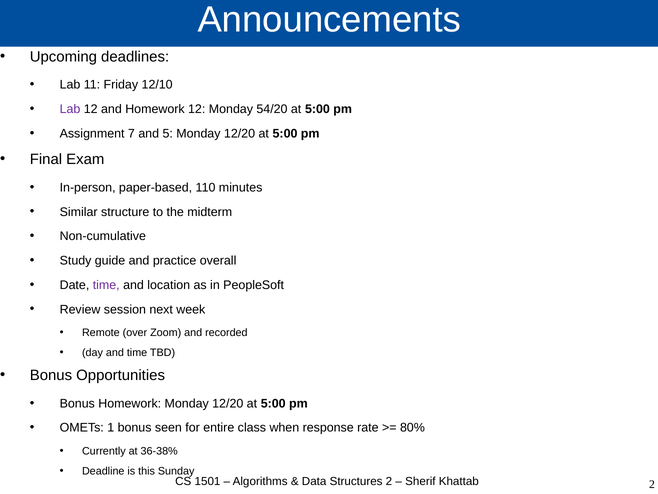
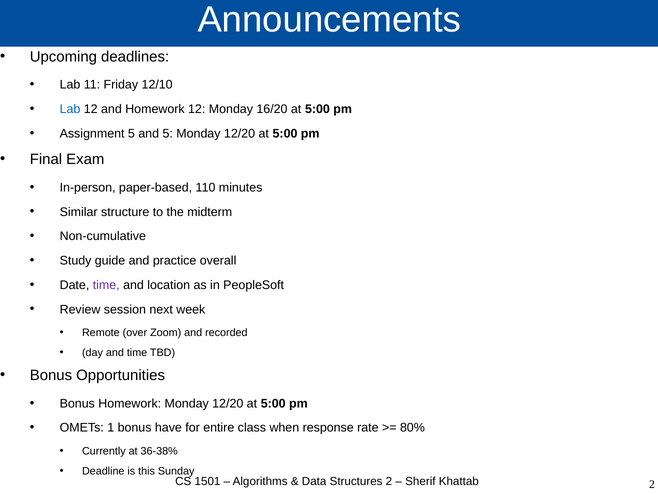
Lab at (70, 109) colour: purple -> blue
54/20: 54/20 -> 16/20
Assignment 7: 7 -> 5
seen: seen -> have
